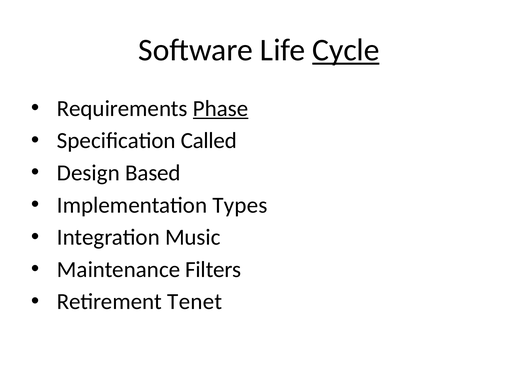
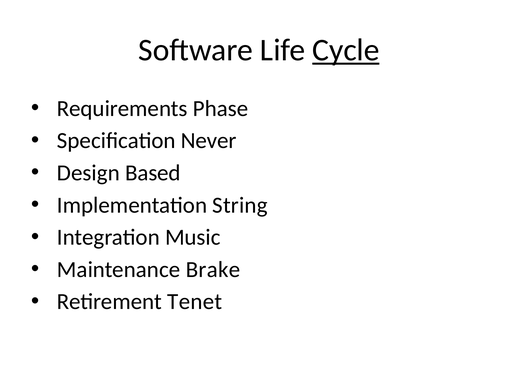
Phase underline: present -> none
Called: Called -> Never
Types: Types -> String
Filters: Filters -> Brake
